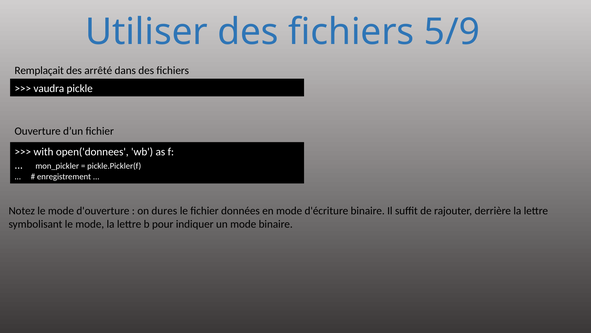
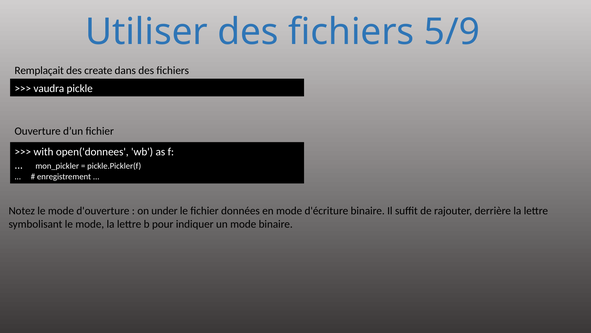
arrêté: arrêté -> create
dures: dures -> under
